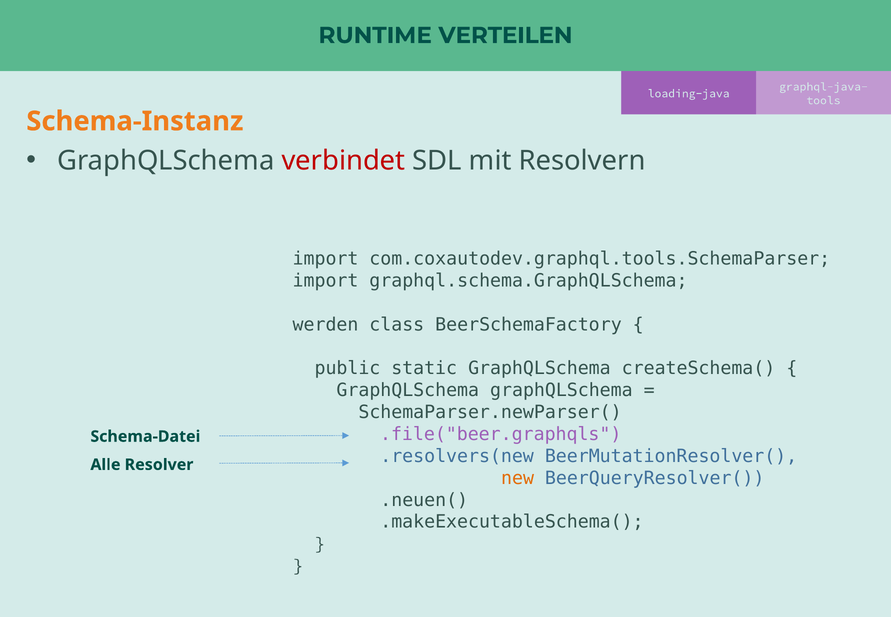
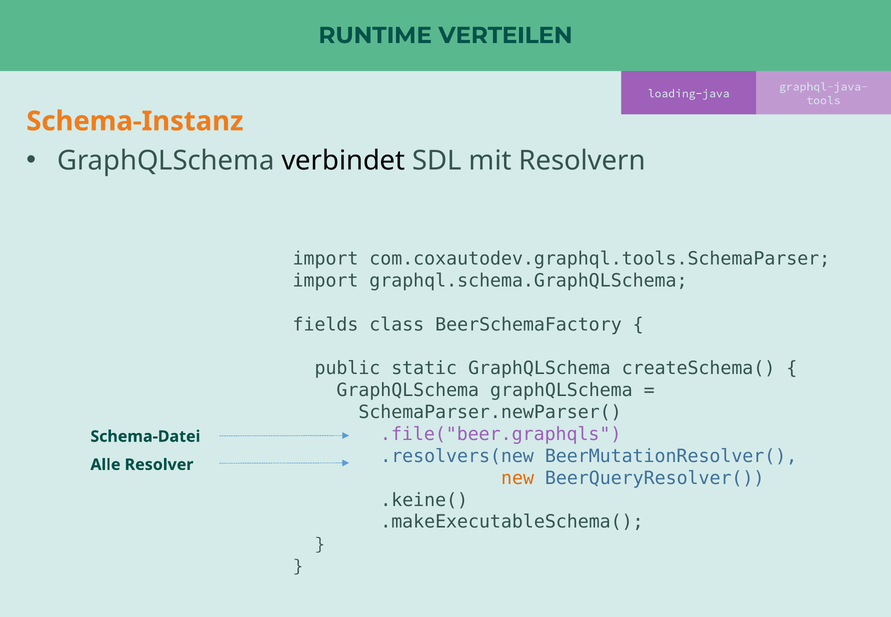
verbindet colour: red -> black
werden: werden -> fields
.neuen(: .neuen( -> .keine(
